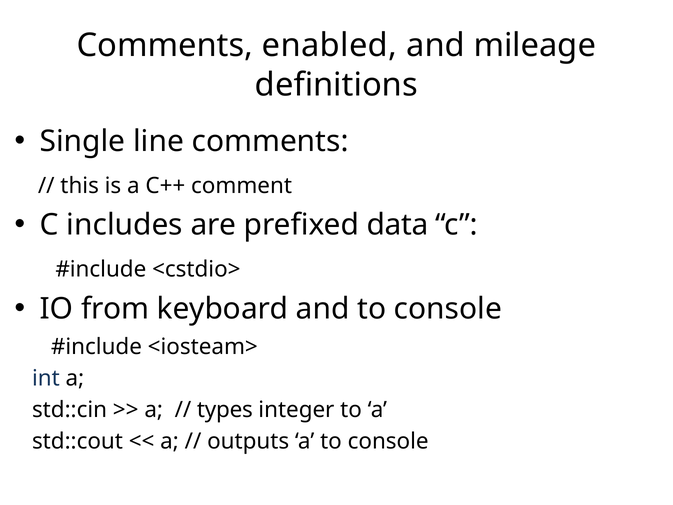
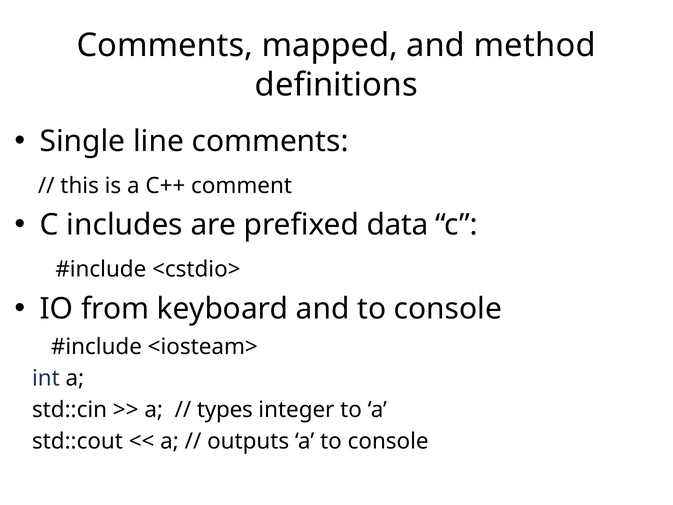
enabled: enabled -> mapped
mileage: mileage -> method
